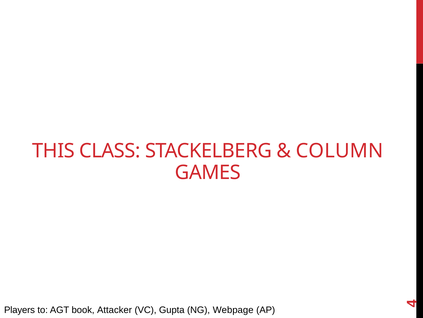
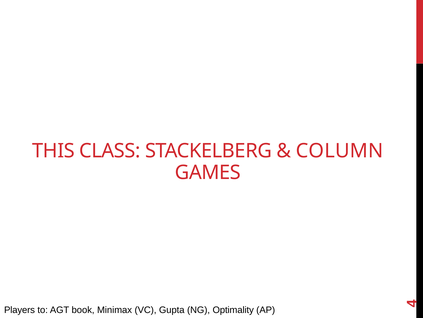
Attacker: Attacker -> Minimax
Webpage: Webpage -> Optimality
